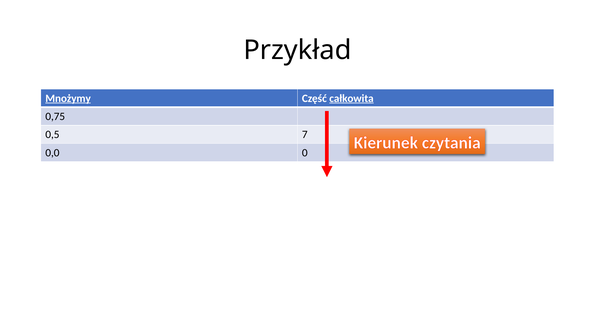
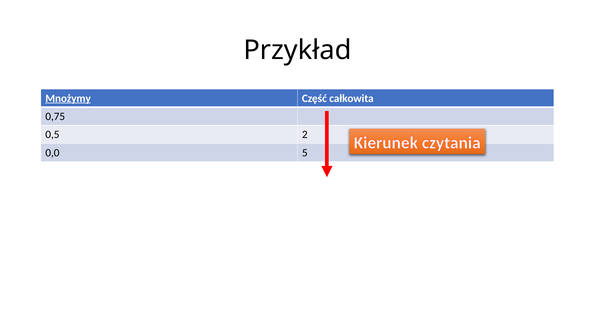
całkowita underline: present -> none
7: 7 -> 2
0: 0 -> 5
